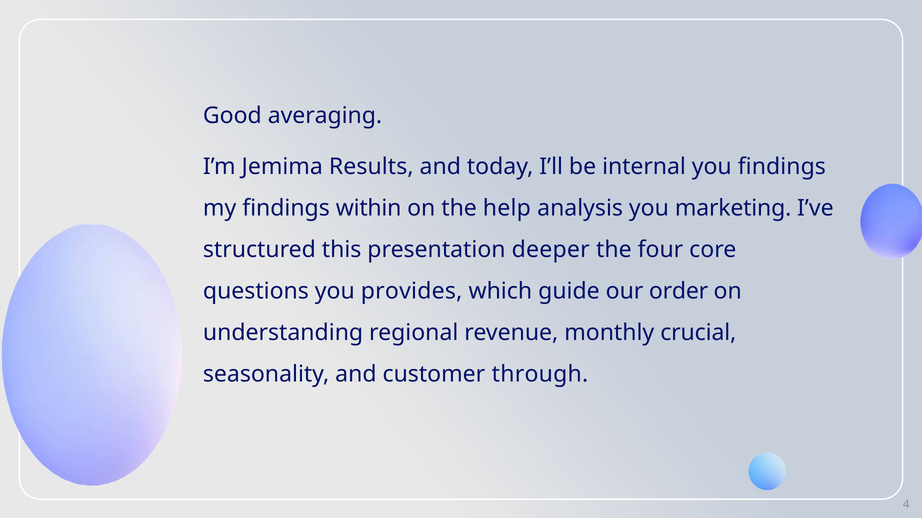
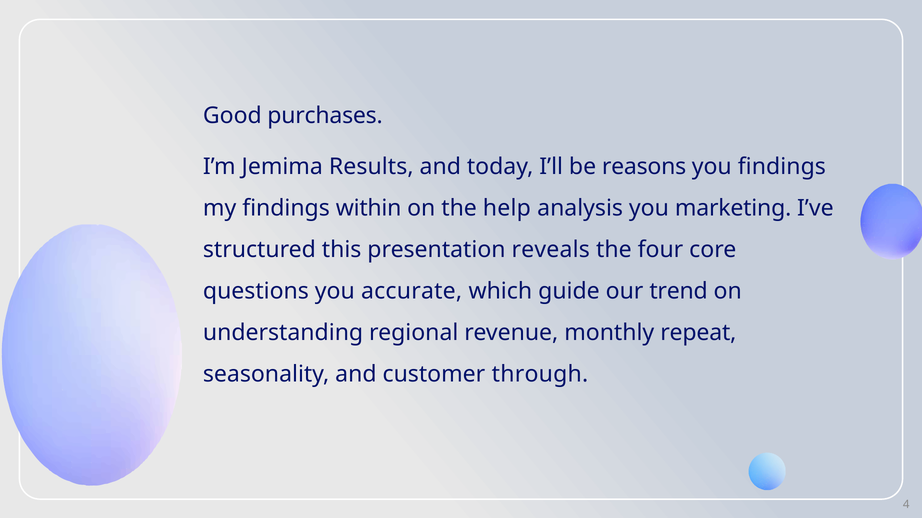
averaging: averaging -> purchases
internal: internal -> reasons
deeper: deeper -> reveals
provides: provides -> accurate
order: order -> trend
crucial: crucial -> repeat
